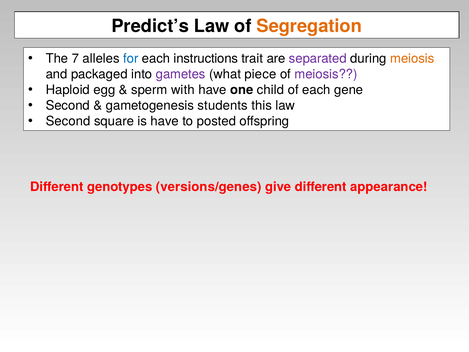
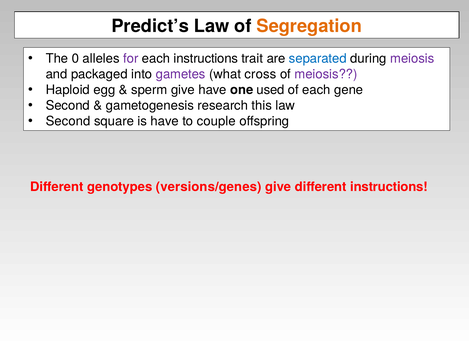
7: 7 -> 0
for colour: blue -> purple
separated colour: purple -> blue
meiosis at (412, 59) colour: orange -> purple
piece: piece -> cross
sperm with: with -> give
child: child -> used
students: students -> research
posted: posted -> couple
different appearance: appearance -> instructions
